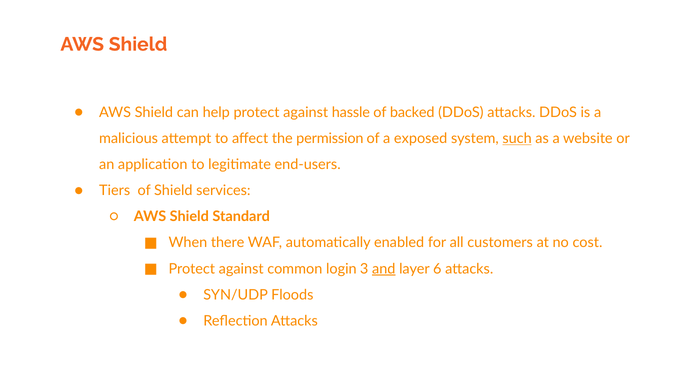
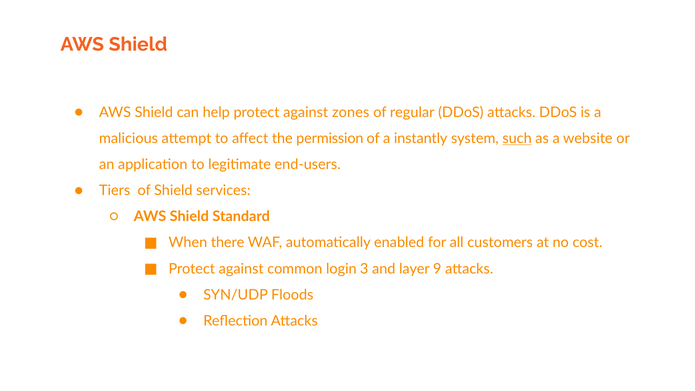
hassle: hassle -> zones
backed: backed -> regular
exposed: exposed -> instantly
and underline: present -> none
6: 6 -> 9
